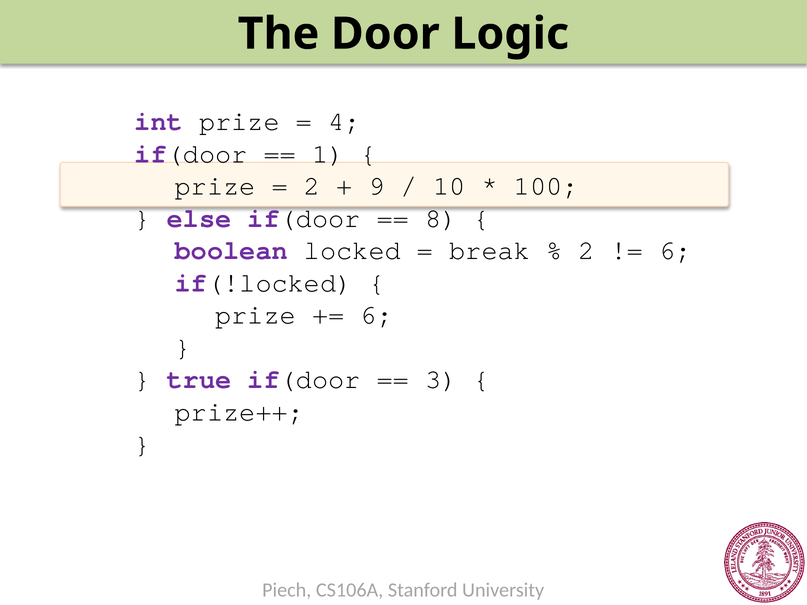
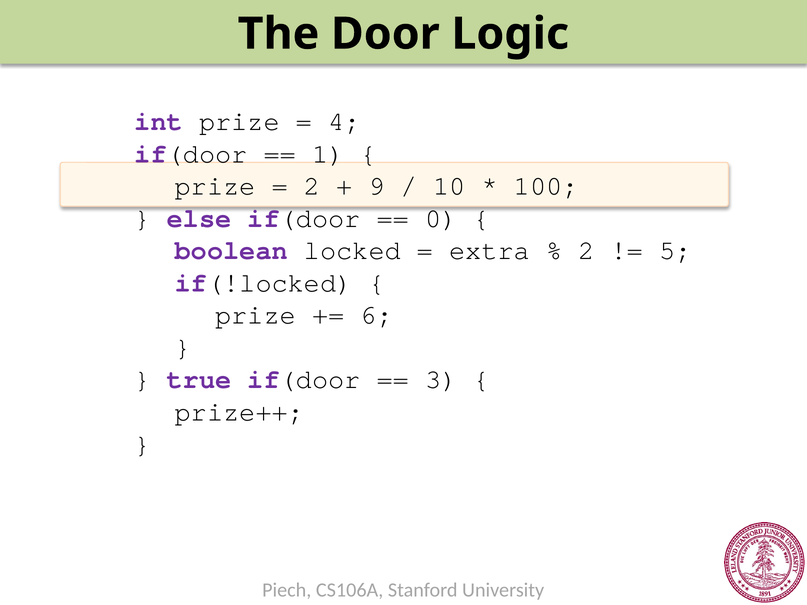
8: 8 -> 0
break: break -> extra
6 at (675, 251): 6 -> 5
